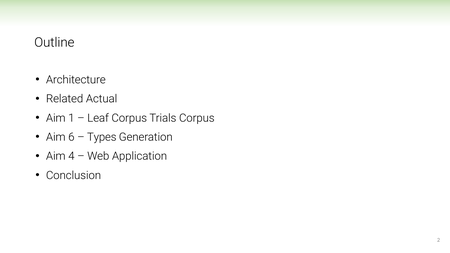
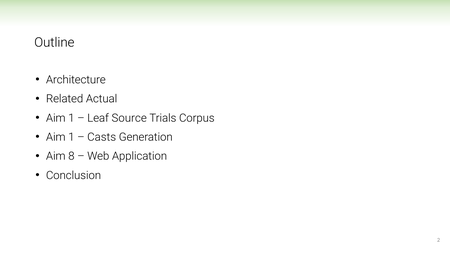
Leaf Corpus: Corpus -> Source
6 at (71, 137): 6 -> 1
Types: Types -> Casts
4: 4 -> 8
